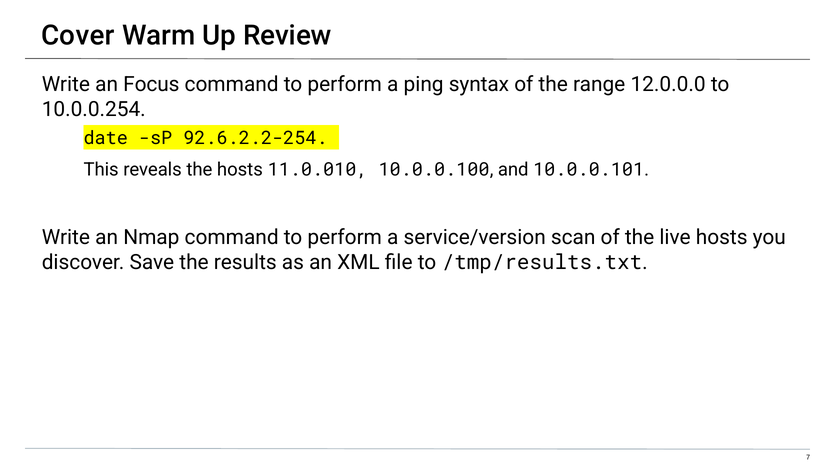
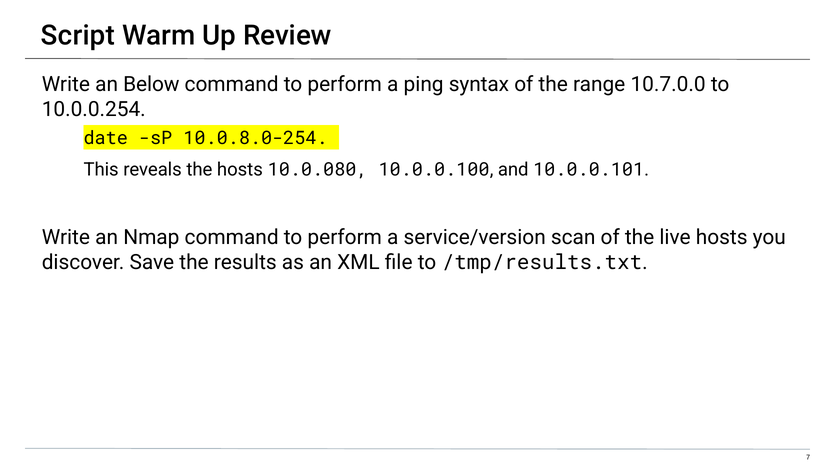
Cover: Cover -> Script
Focus: Focus -> Below
12.0.0.0: 12.0.0.0 -> 10.7.0.0
92.6.2.2-254: 92.6.2.2-254 -> 10.0.8.0-254
11.0.010: 11.0.010 -> 10.0.080
